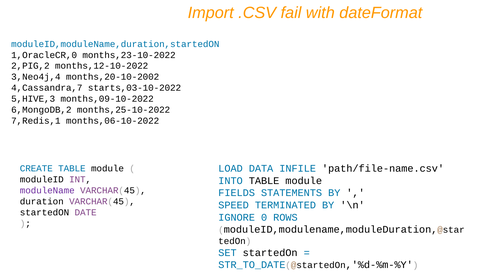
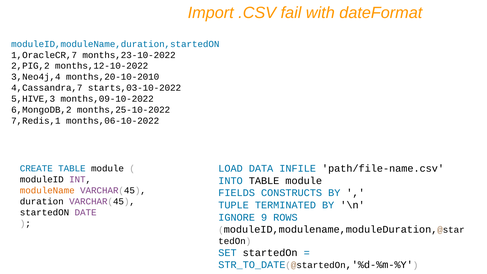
1,OracleCR,0: 1,OracleCR,0 -> 1,OracleCR,7
months,20-10-2002: months,20-10-2002 -> months,20-10-2010
moduleName colour: purple -> orange
STATEMENTS: STATEMENTS -> CONSTRUCTS
SPEED: SPEED -> TUPLE
0: 0 -> 9
